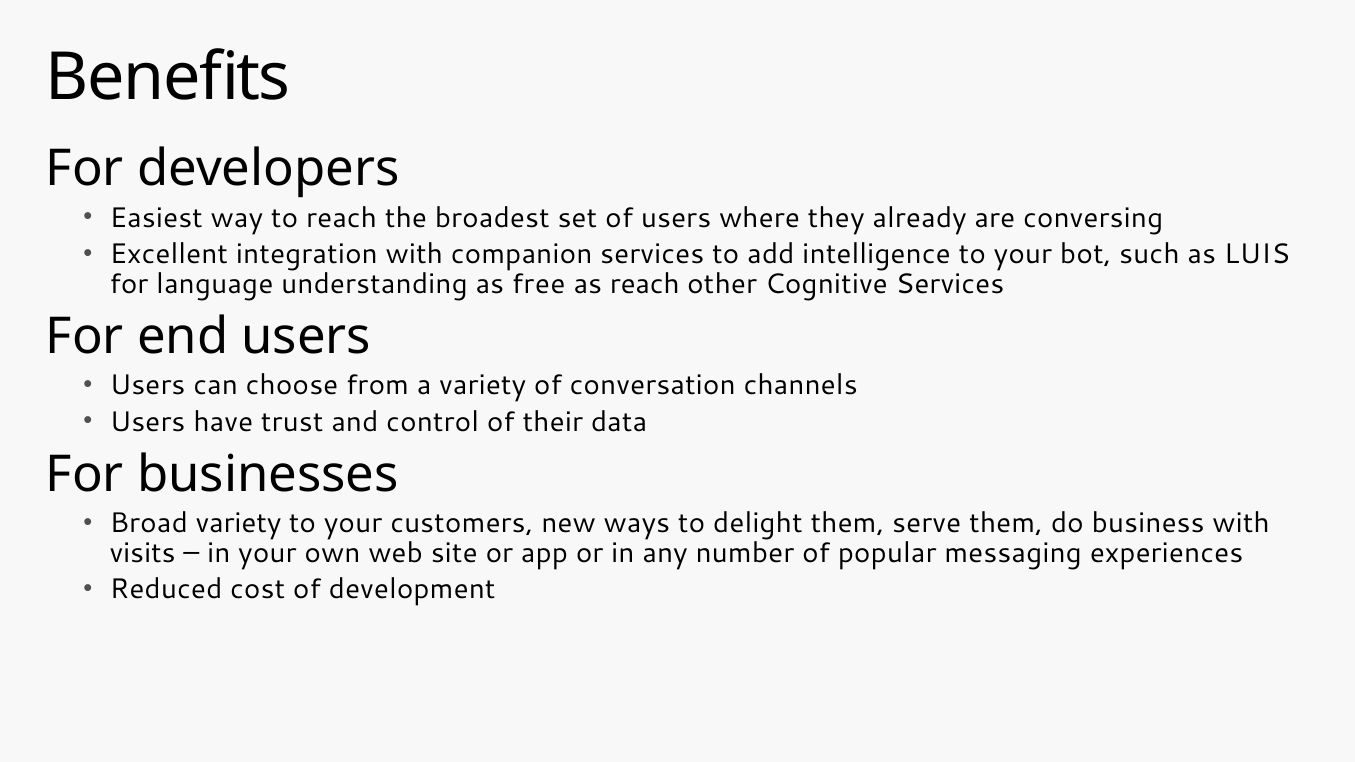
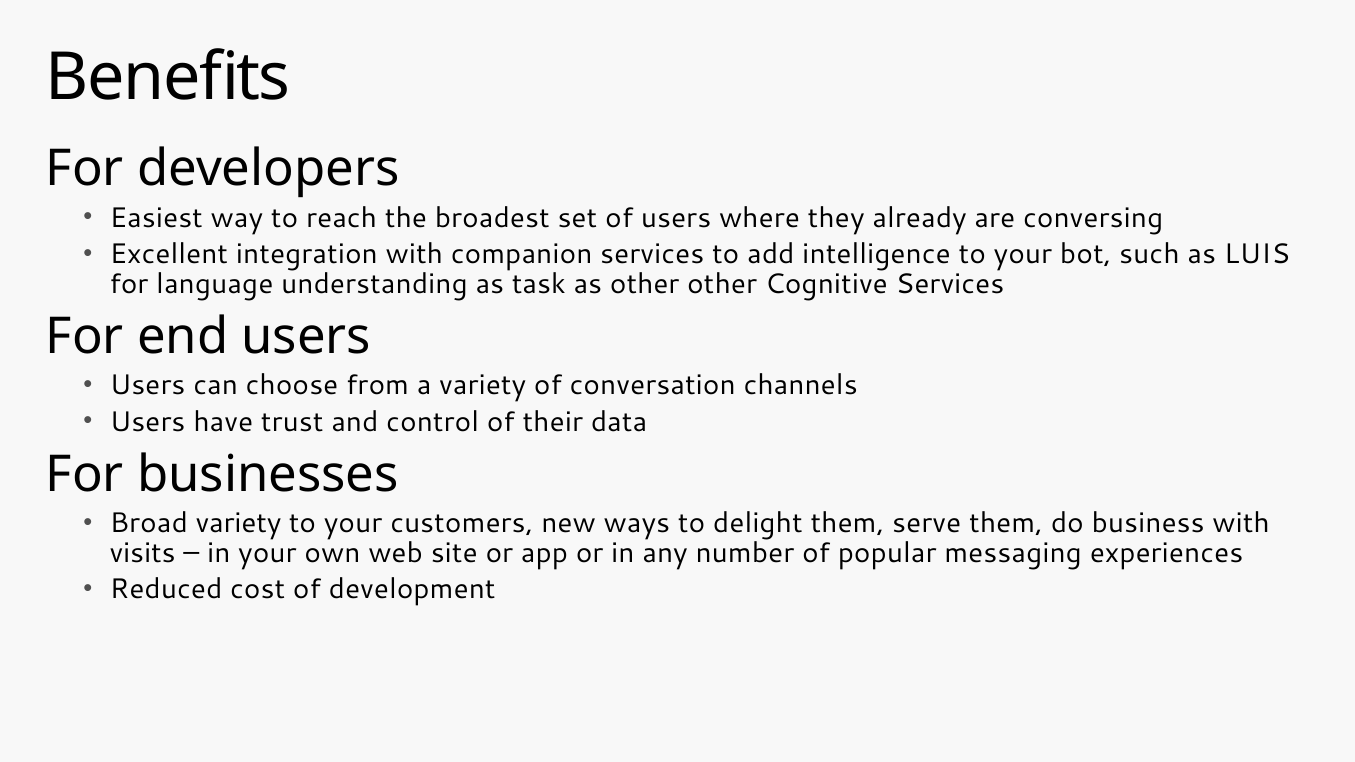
free: free -> task
as reach: reach -> other
